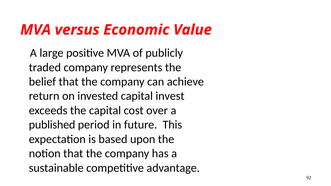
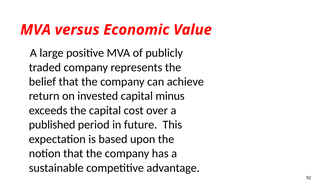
invest: invest -> minus
